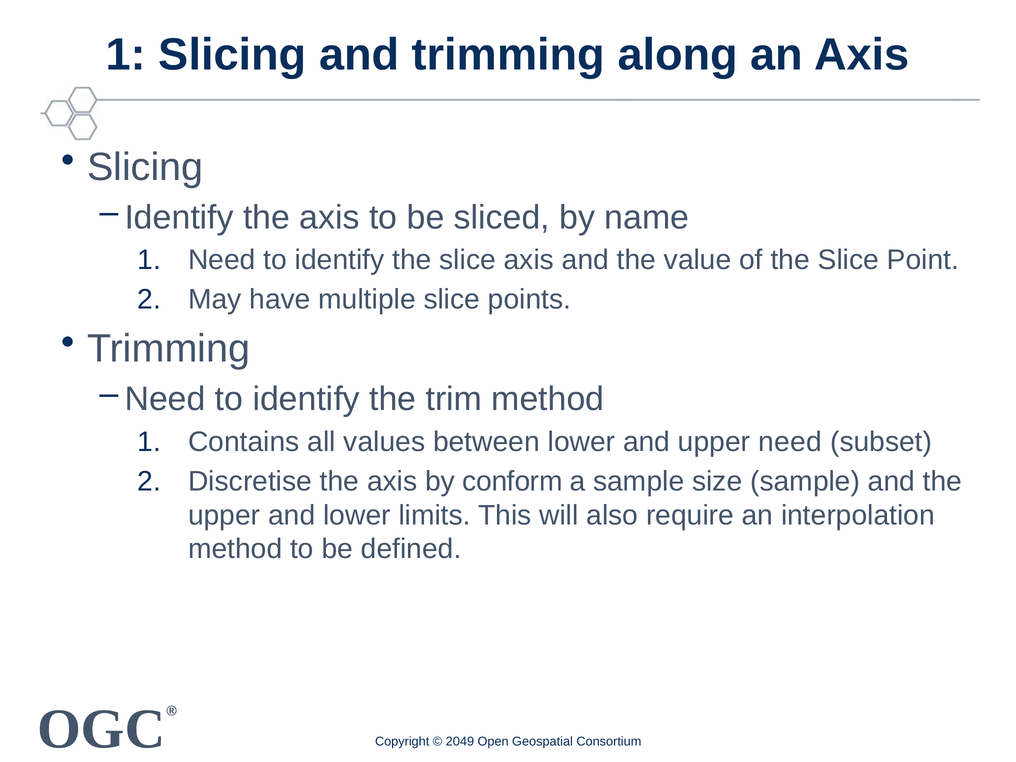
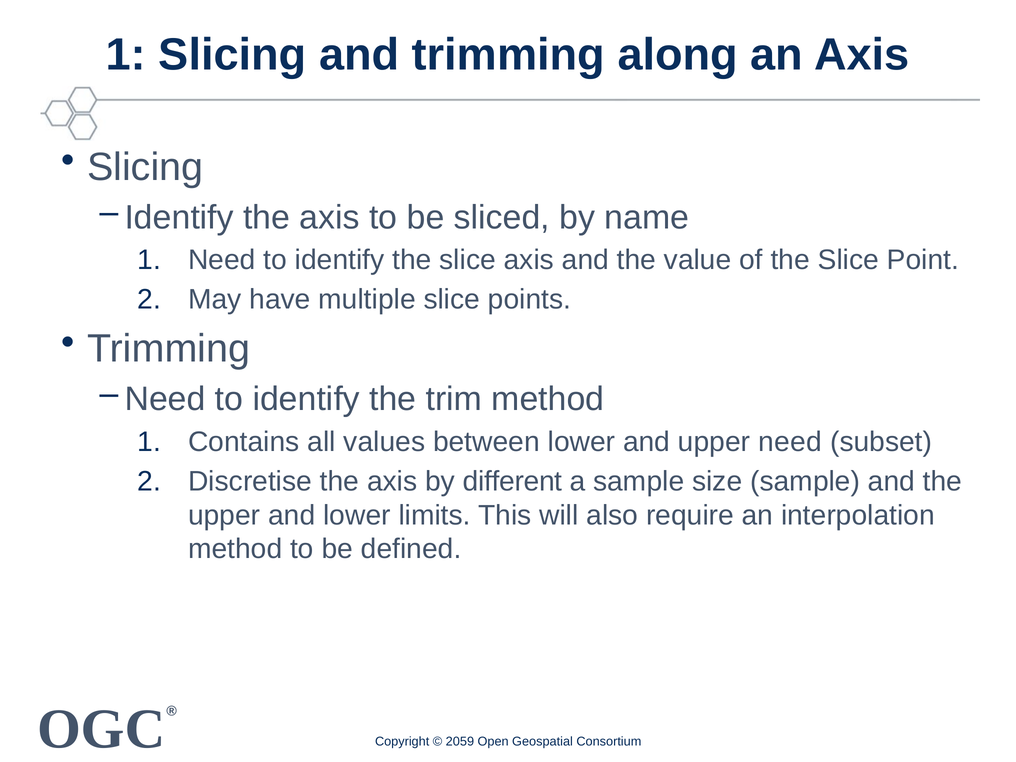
conform: conform -> different
2049: 2049 -> 2059
